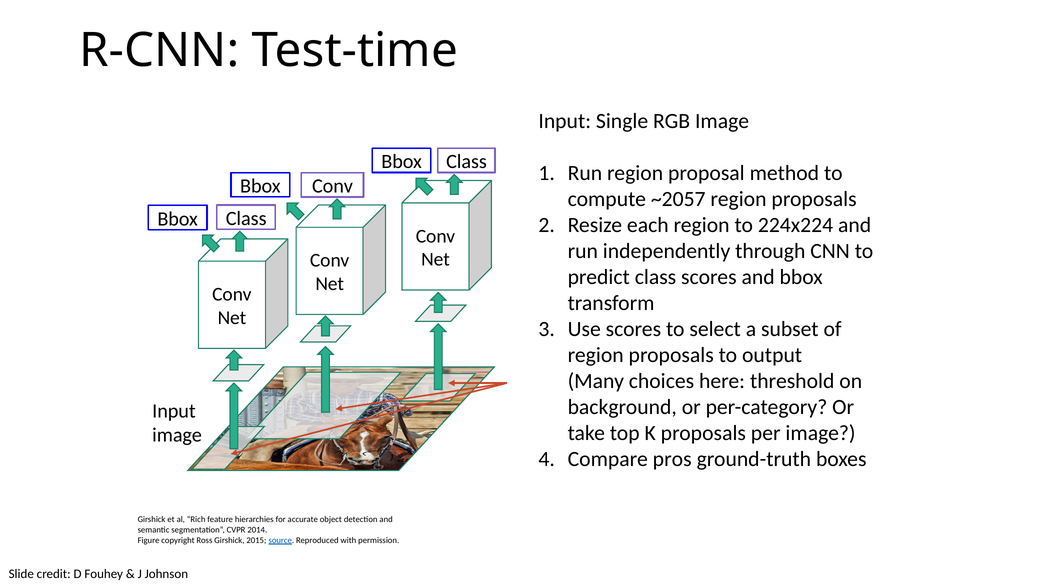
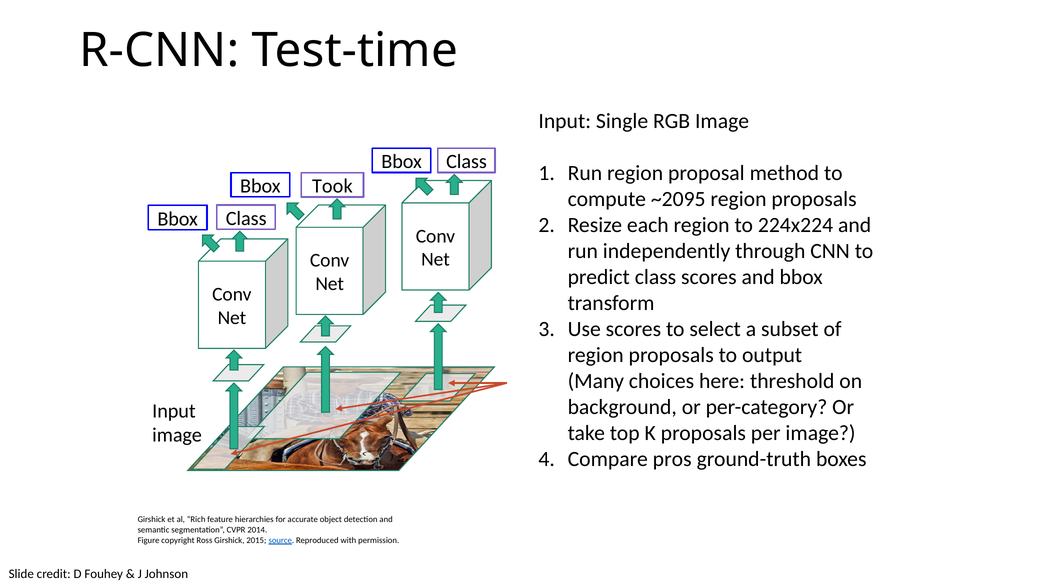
Conv at (332, 186): Conv -> Took
~2057: ~2057 -> ~2095
